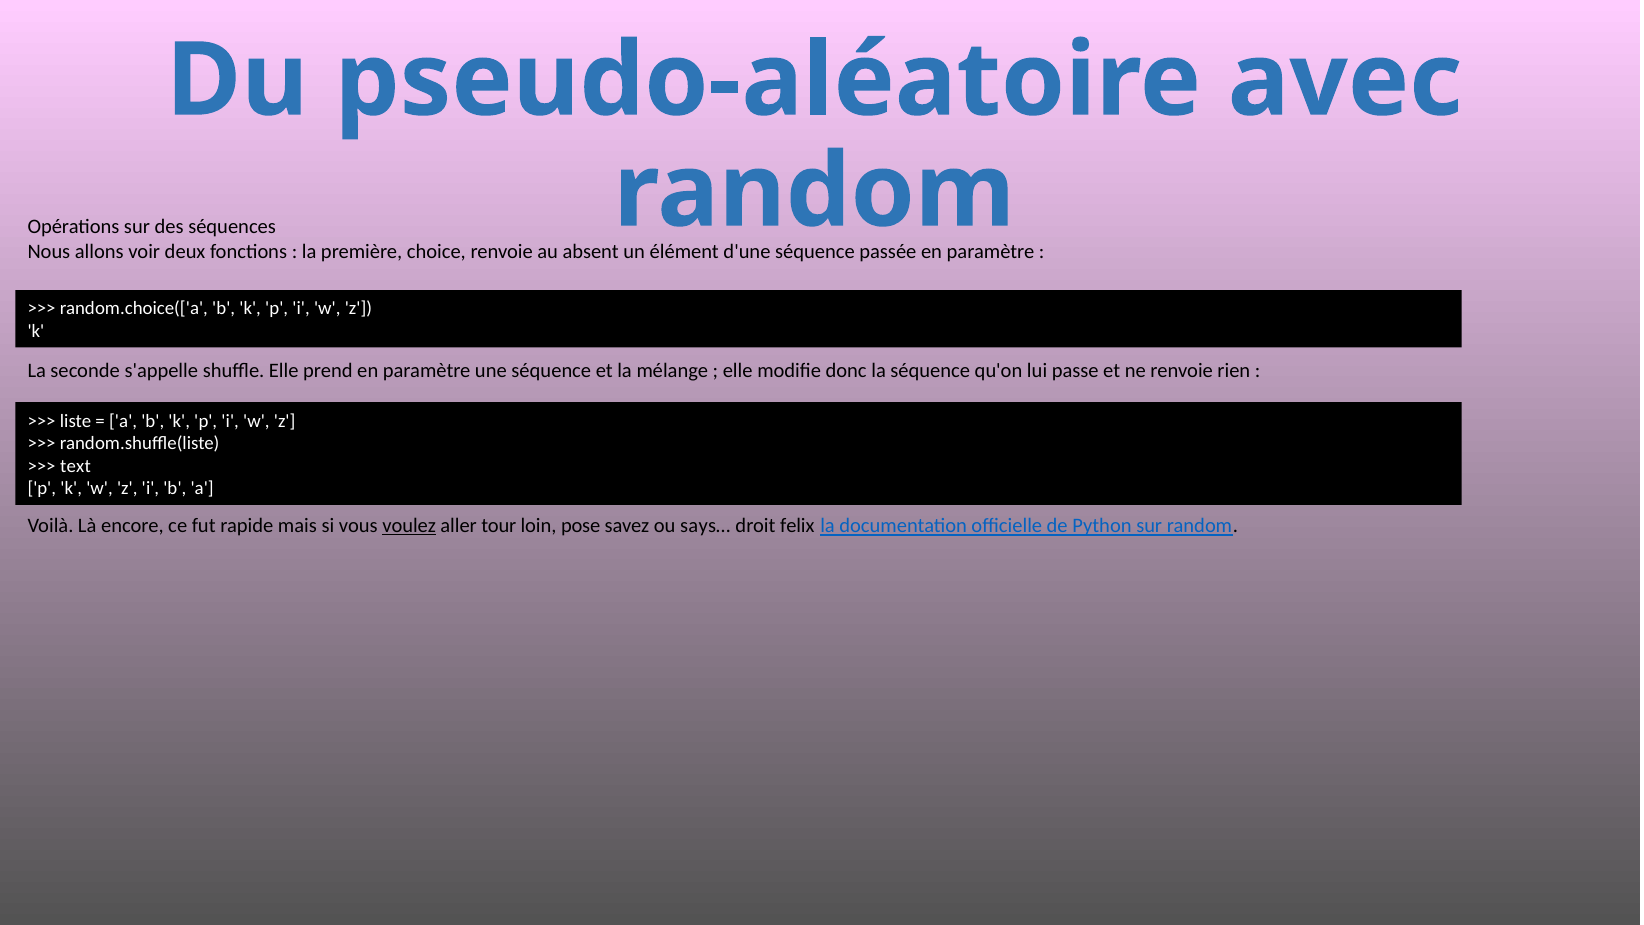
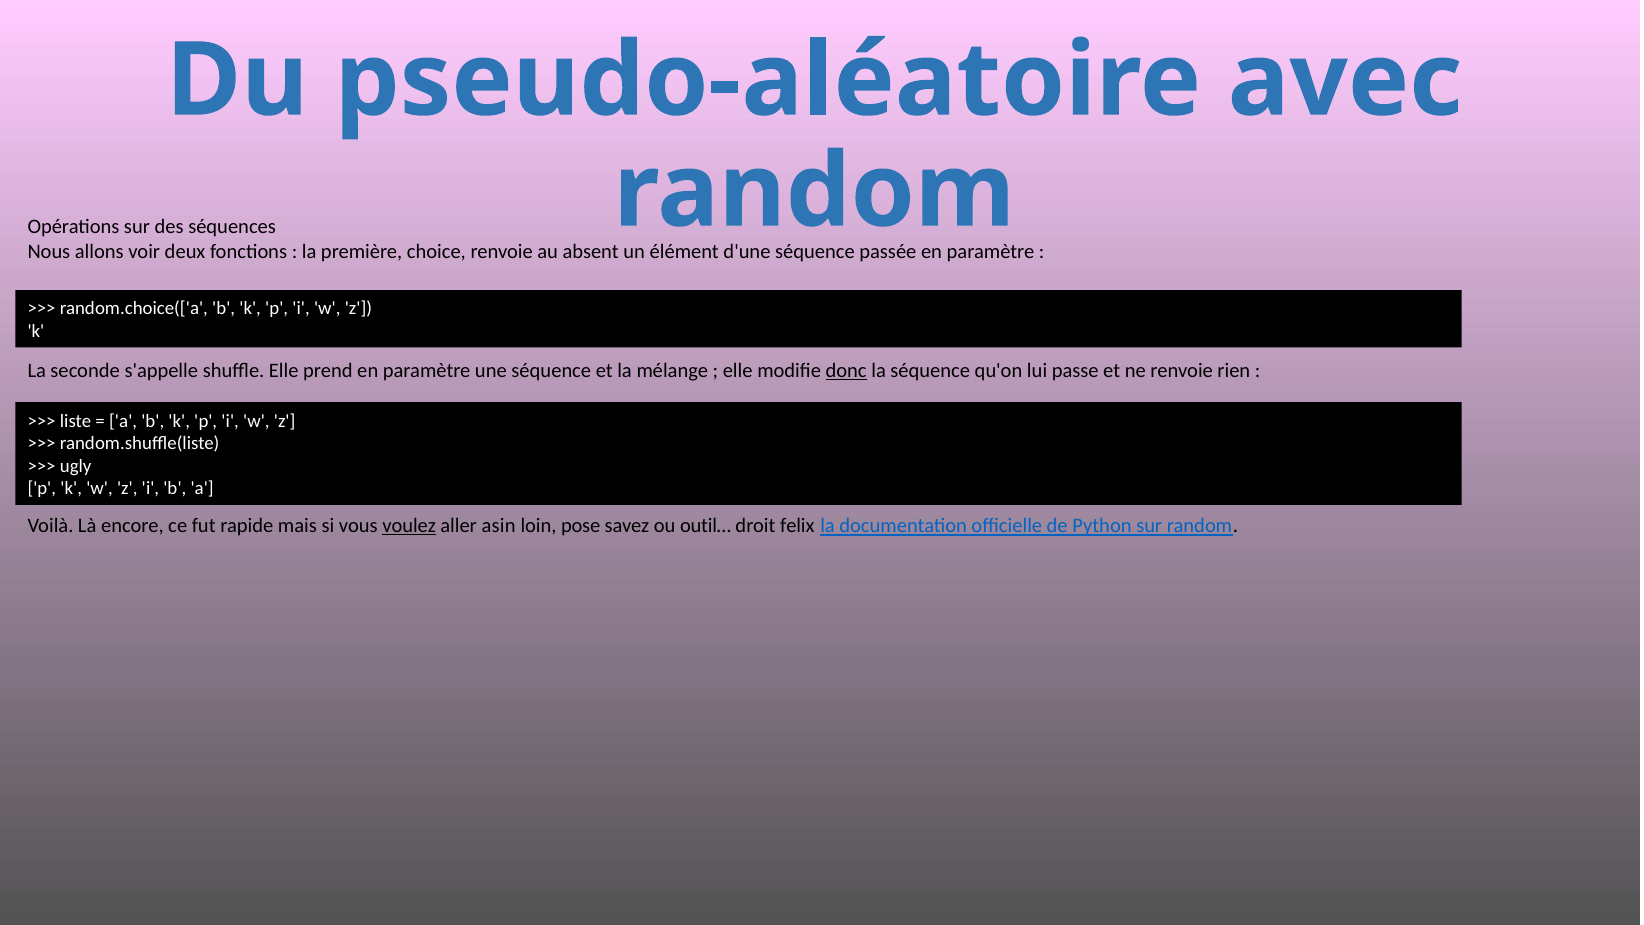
donc underline: none -> present
text: text -> ugly
tour: tour -> asin
says…: says… -> outil…
